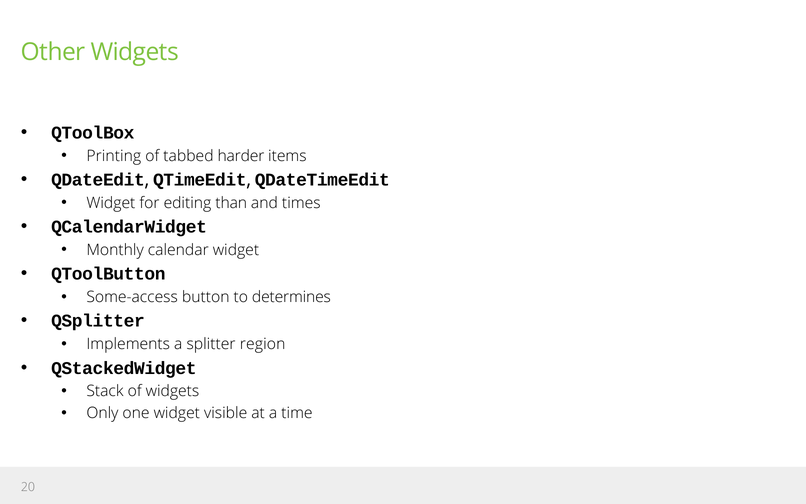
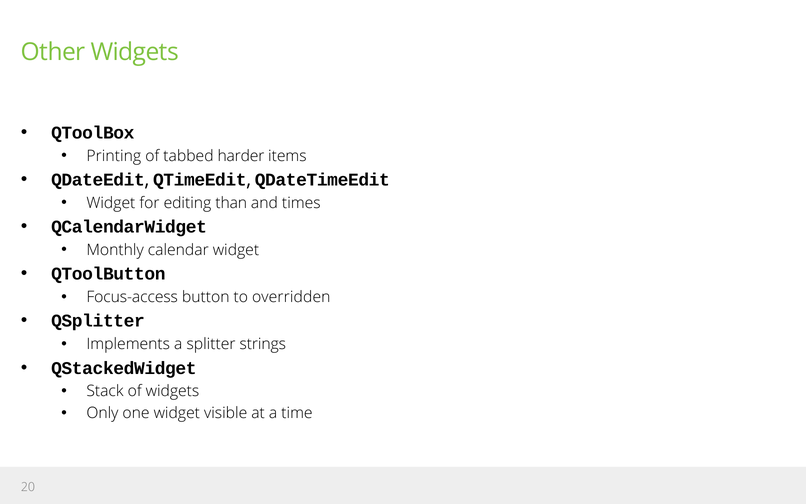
Some-access: Some-access -> Focus-access
determines: determines -> overridden
region: region -> strings
